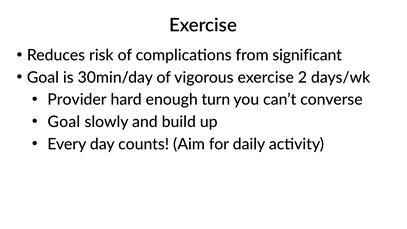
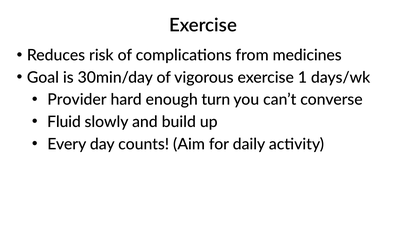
significant: significant -> medicines
2: 2 -> 1
Goal at (64, 122): Goal -> Fluid
